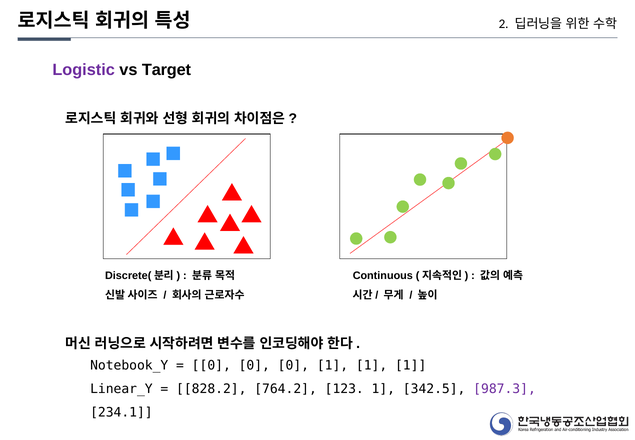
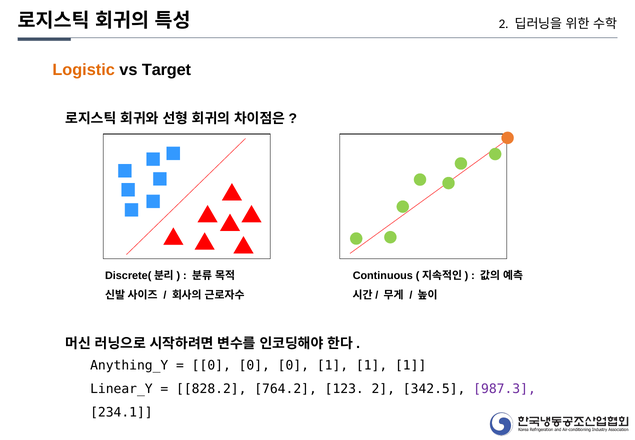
Logistic colour: purple -> orange
Notebook_Y: Notebook_Y -> Anything_Y
123 1: 1 -> 2
